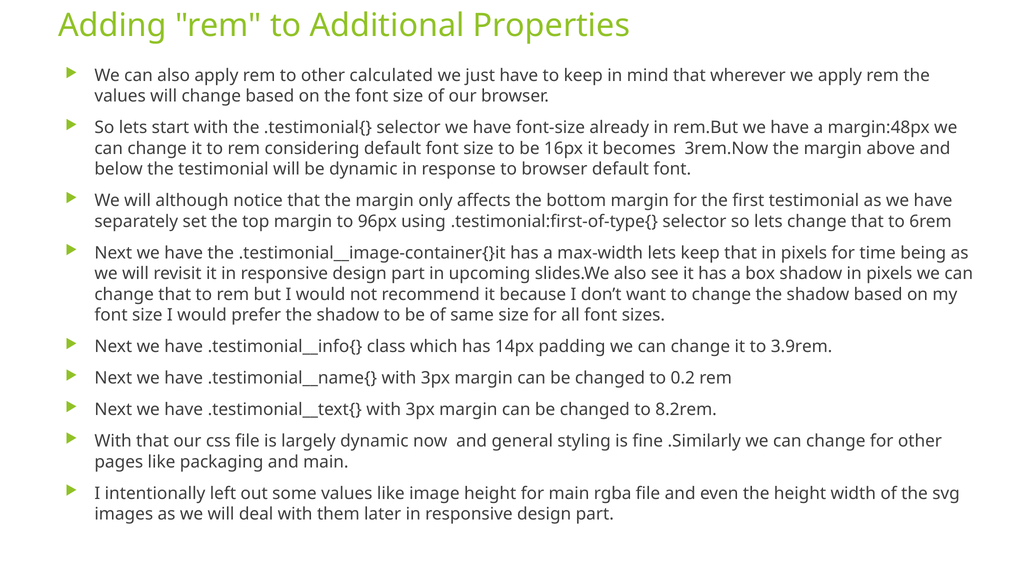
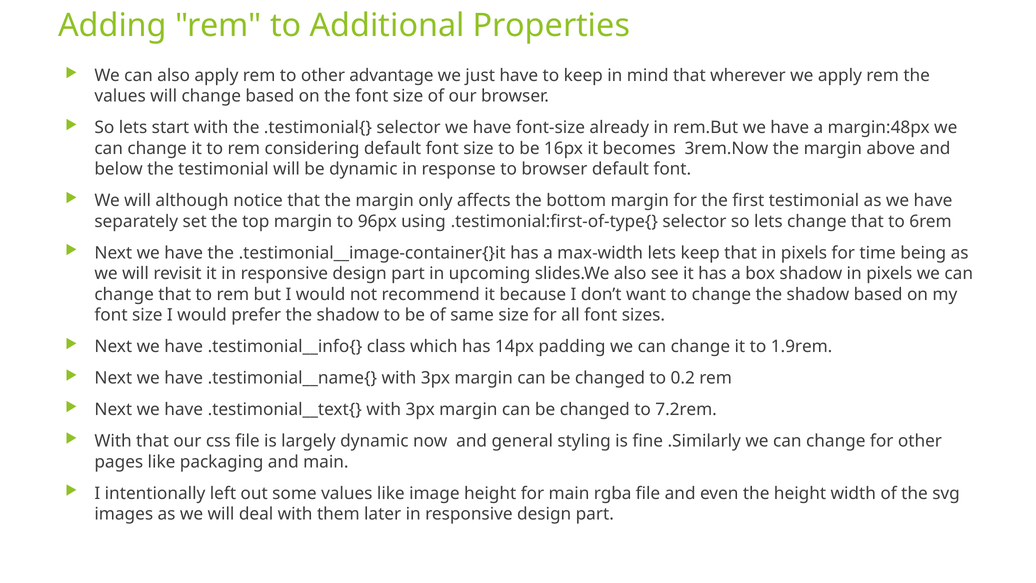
calculated: calculated -> advantage
3.9rem: 3.9rem -> 1.9rem
8.2rem: 8.2rem -> 7.2rem
